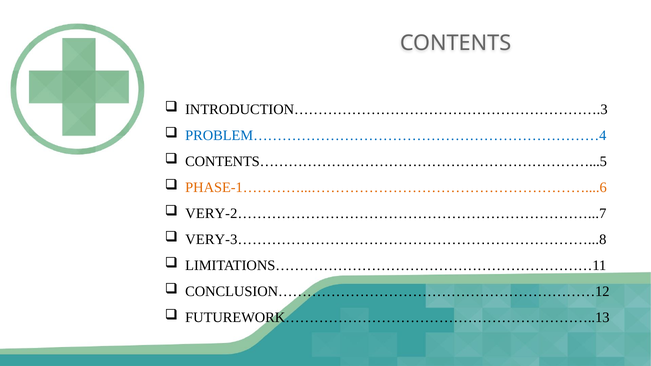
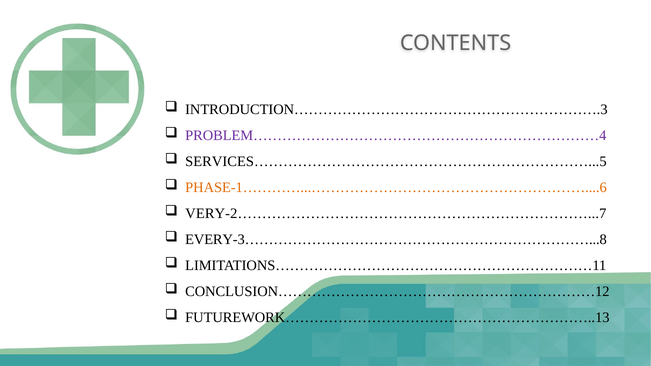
PROBLEM………………………………………………………………4 colour: blue -> purple
CONTENTS……………………………………………………………...5: CONTENTS……………………………………………………………...5 -> SERVICES……………………………………………………………...5
VERY-3………………………………………………………………...8: VERY-3………………………………………………………………...8 -> EVERY-3………………………………………………………………...8
